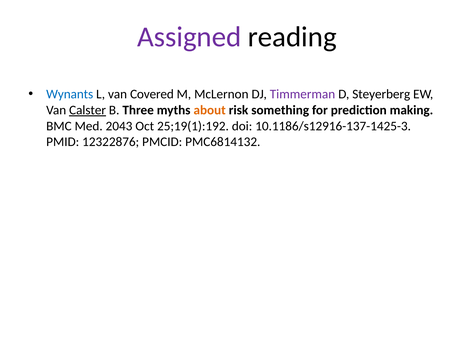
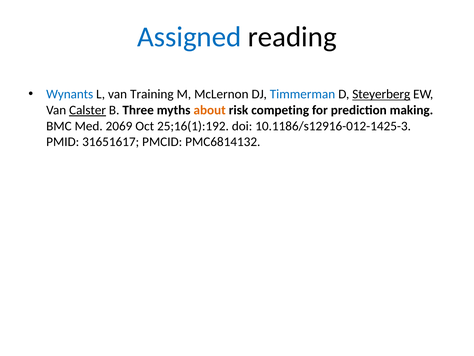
Assigned colour: purple -> blue
Covered: Covered -> Training
Timmerman colour: purple -> blue
Steyerberg underline: none -> present
something: something -> competing
2043: 2043 -> 2069
25;19(1):192: 25;19(1):192 -> 25;16(1):192
10.1186/s12916-137-1425-3: 10.1186/s12916-137-1425-3 -> 10.1186/s12916-012-1425-3
12322876: 12322876 -> 31651617
